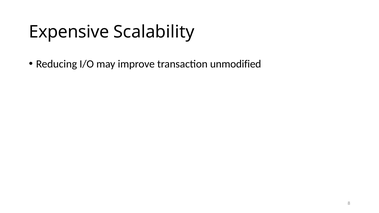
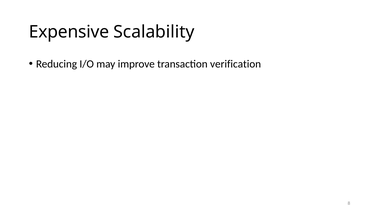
unmodified: unmodified -> verification
